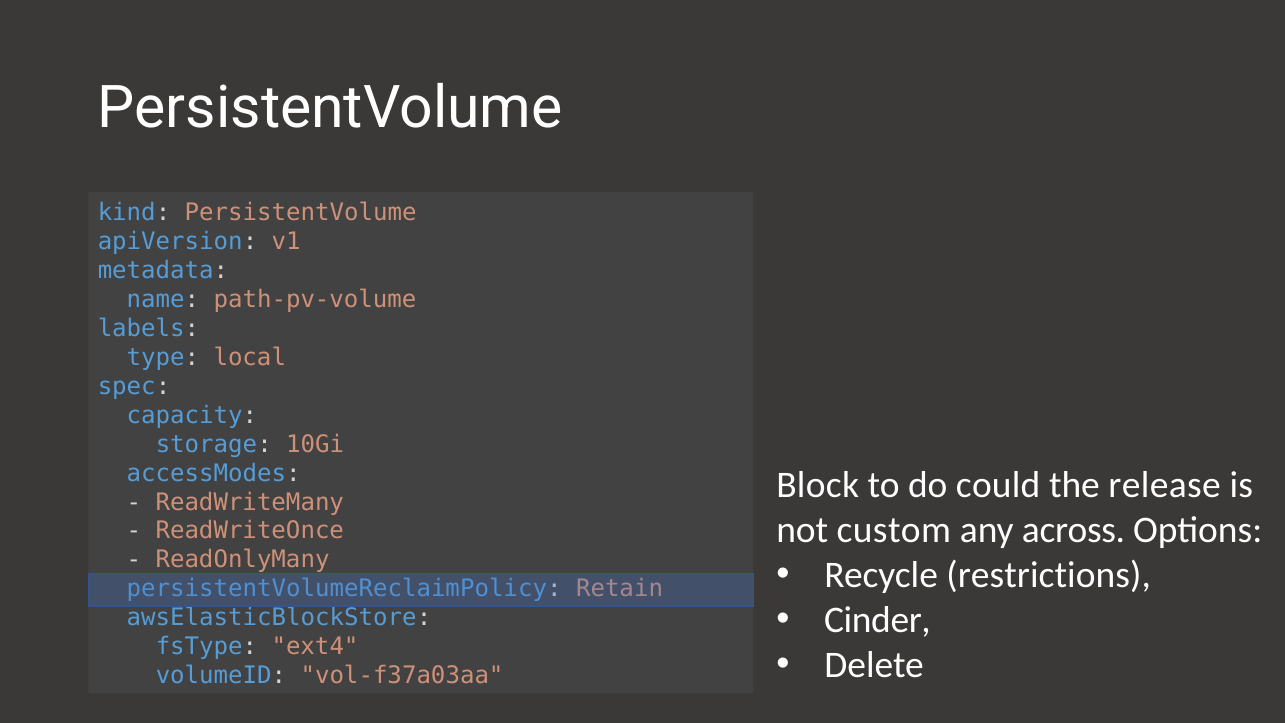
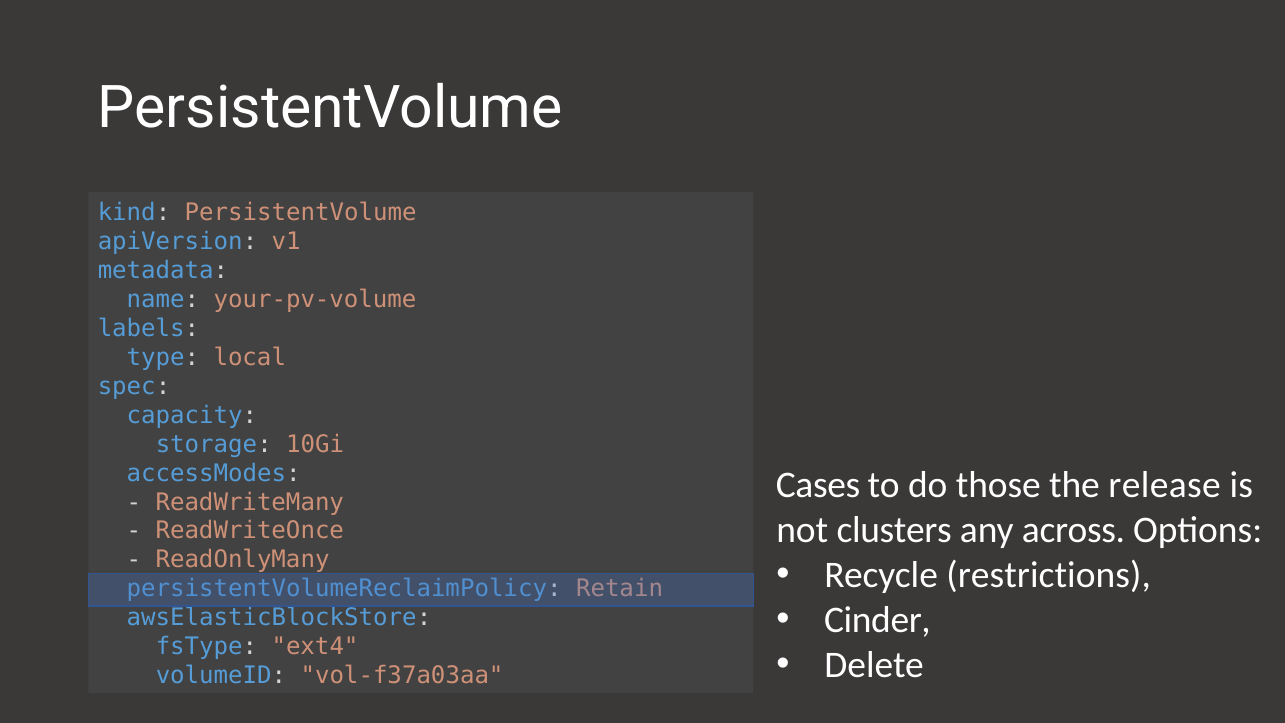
path-pv-volume: path-pv-volume -> your-pv-volume
Block: Block -> Cases
could: could -> those
custom: custom -> clusters
